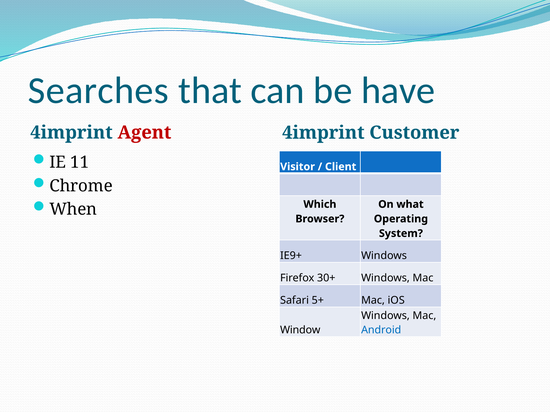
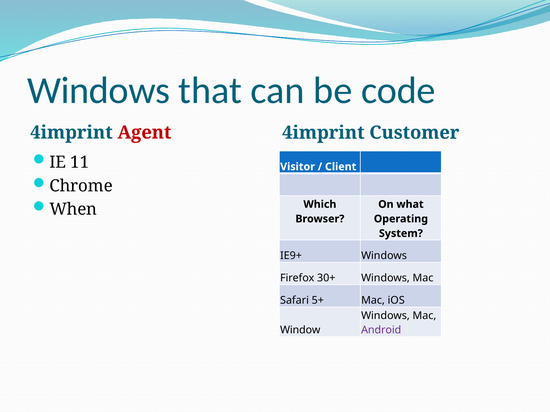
Searches at (98, 91): Searches -> Windows
have: have -> code
Android colour: blue -> purple
